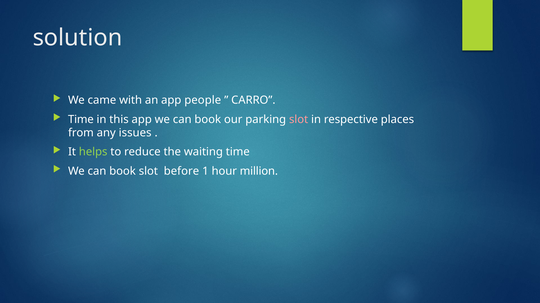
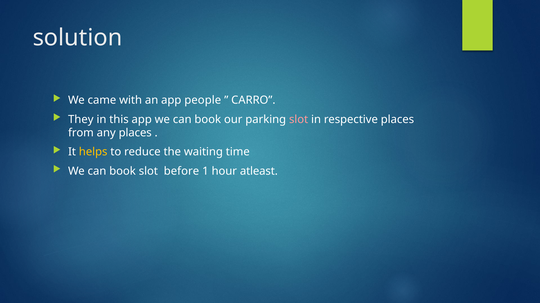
Time at (81, 120): Time -> They
any issues: issues -> places
helps colour: light green -> yellow
million: million -> atleast
